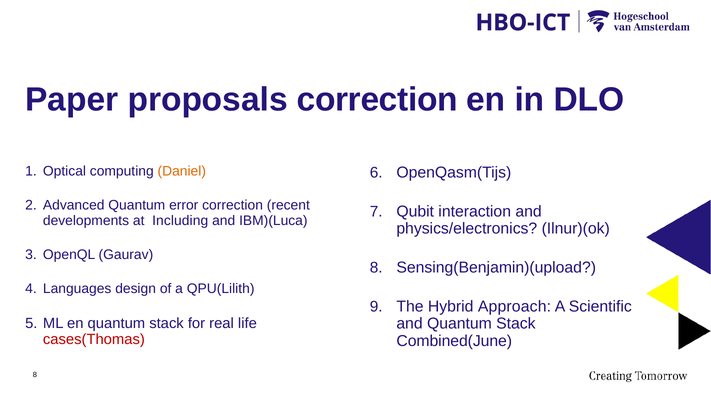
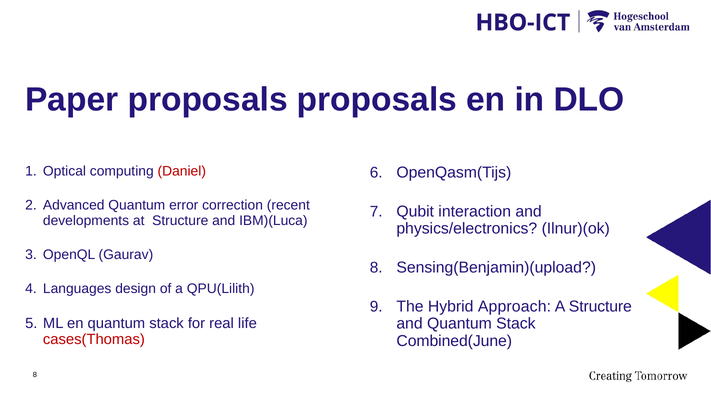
proposals correction: correction -> proposals
Daniel colour: orange -> red
at Including: Including -> Structure
A Scientific: Scientific -> Structure
